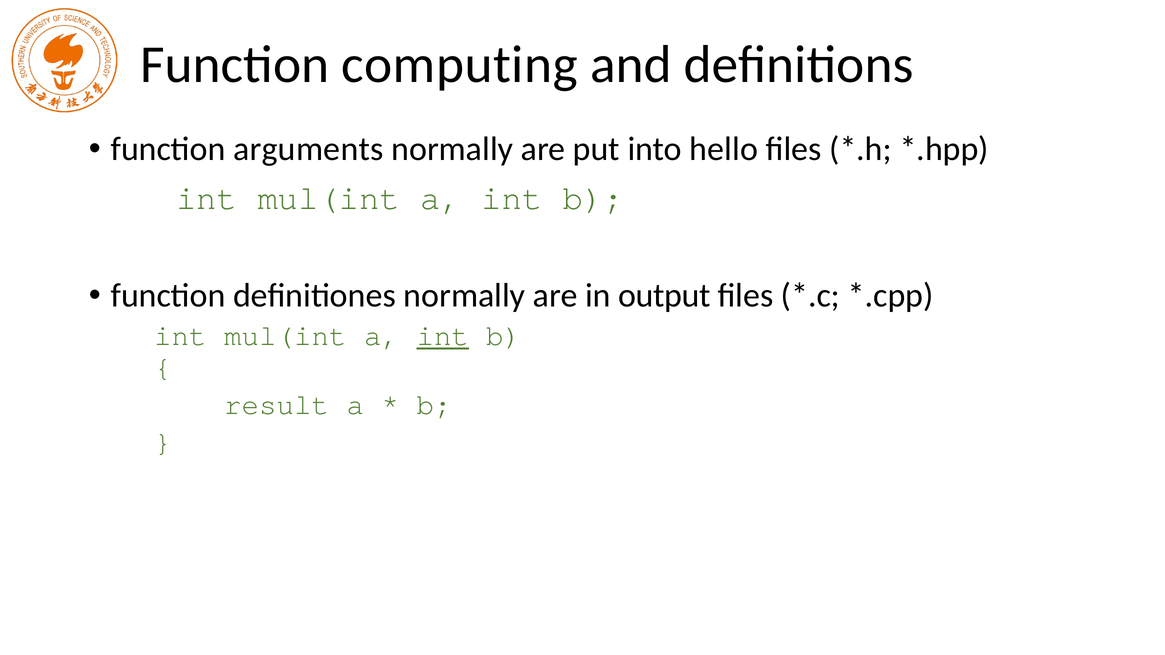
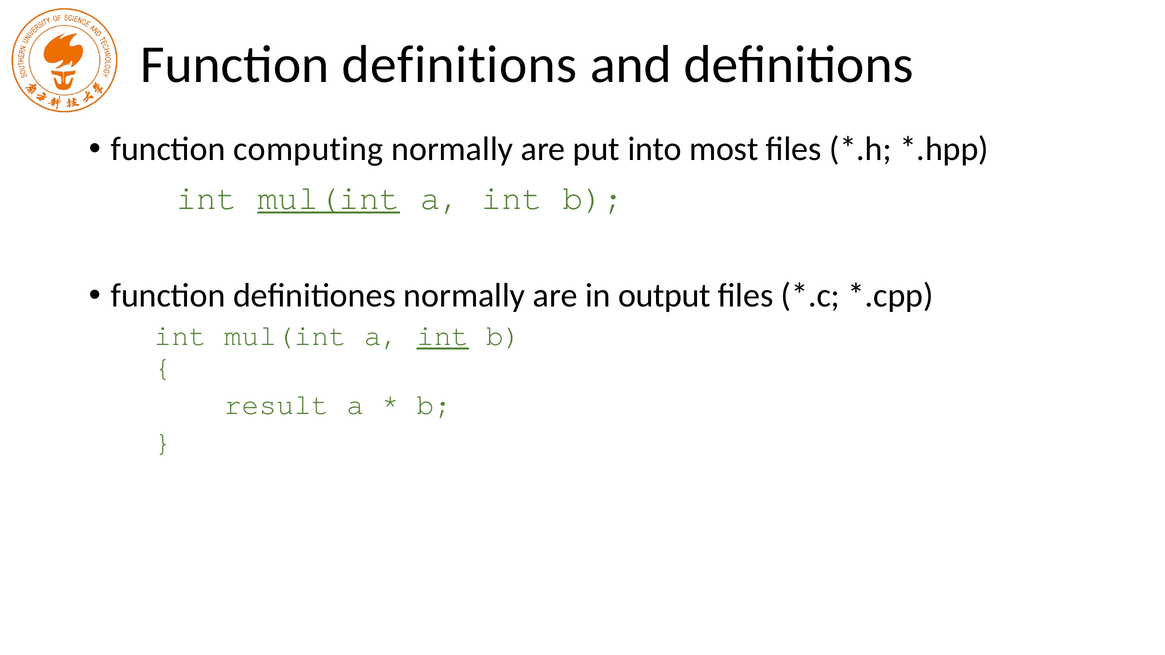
Function computing: computing -> definitions
arguments: arguments -> computing
hello: hello -> most
mul(int at (329, 198) underline: none -> present
